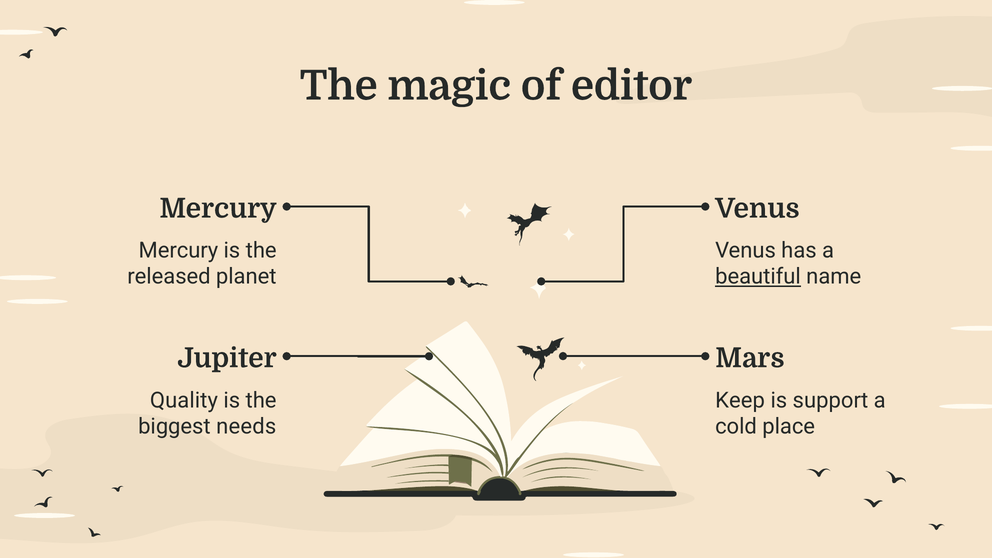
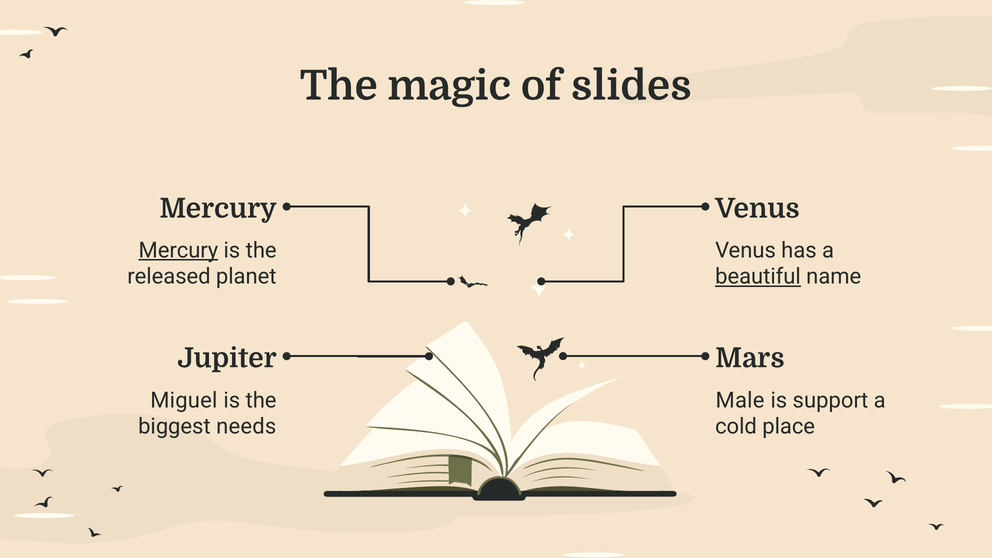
editor: editor -> slides
Mercury at (178, 250) underline: none -> present
Quality: Quality -> Miguel
Keep: Keep -> Male
